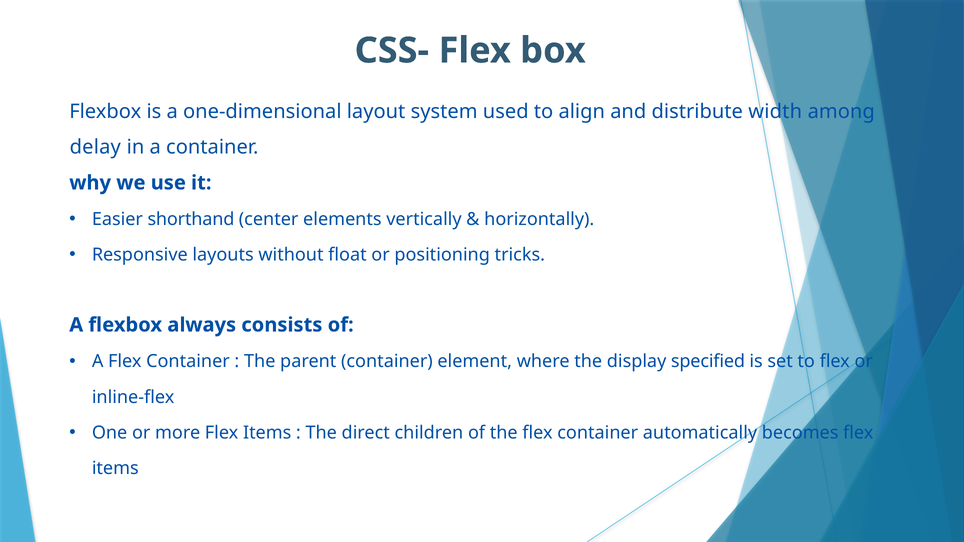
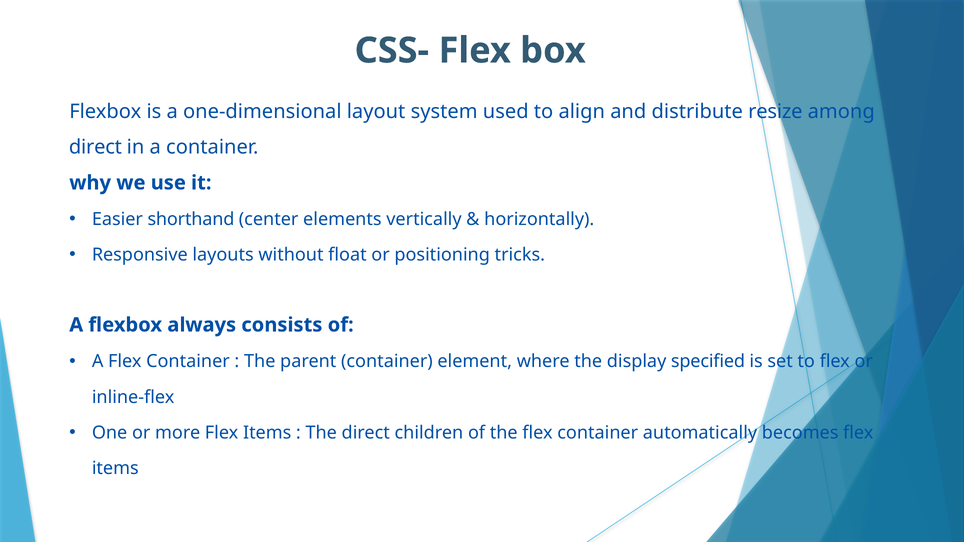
width: width -> resize
delay at (95, 147): delay -> direct
